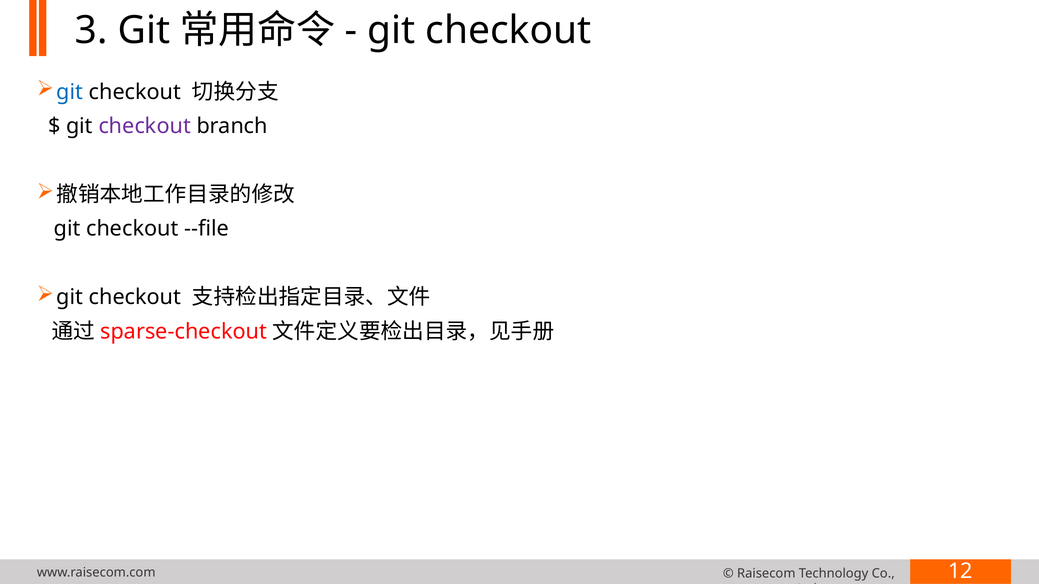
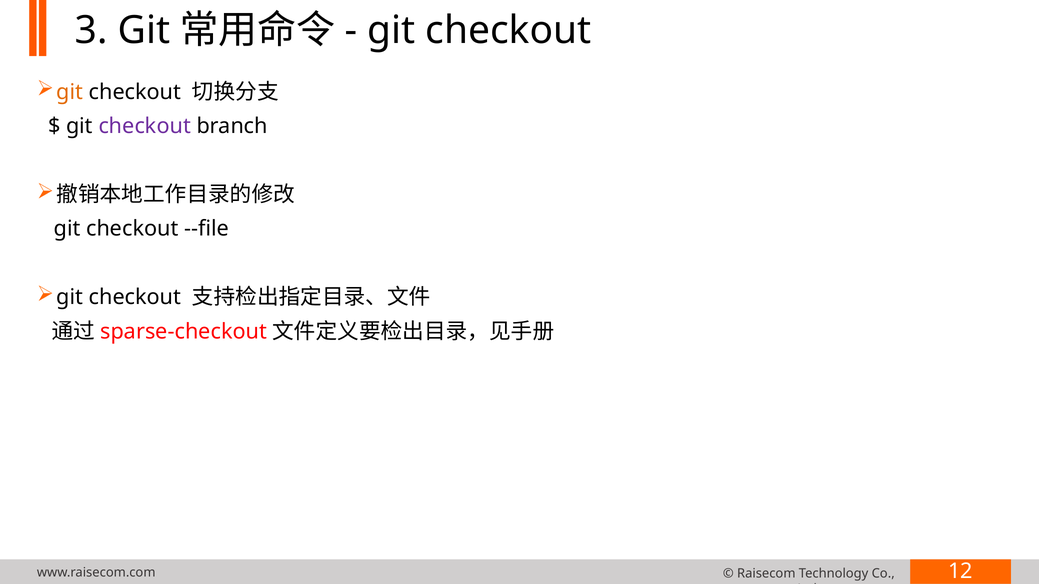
git at (70, 92) colour: blue -> orange
